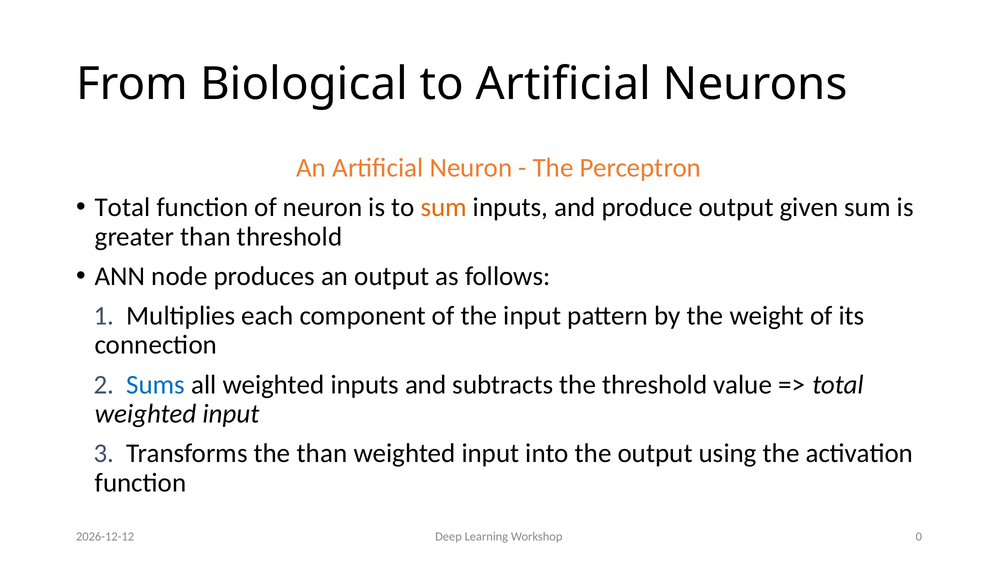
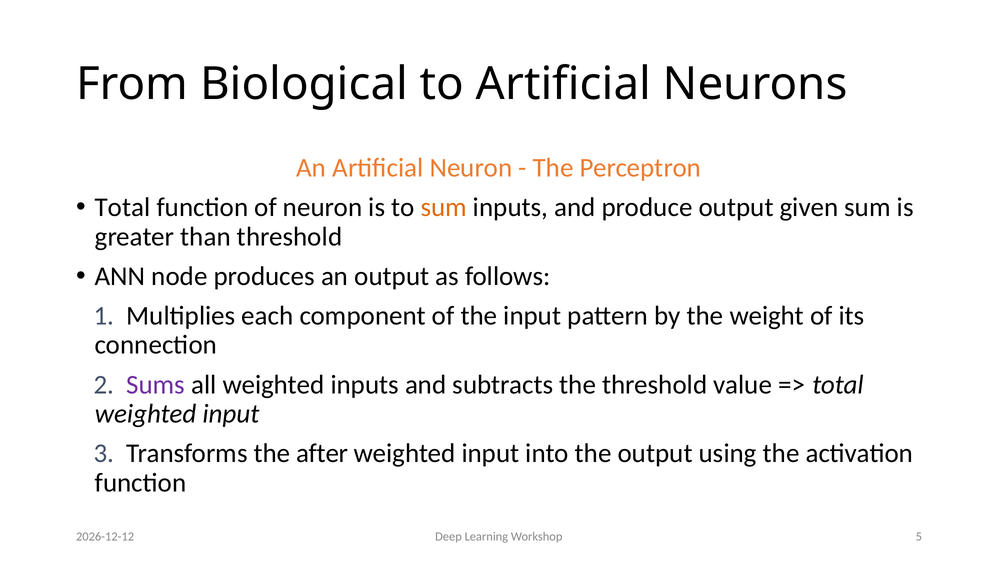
Sums colour: blue -> purple
the than: than -> after
0: 0 -> 5
